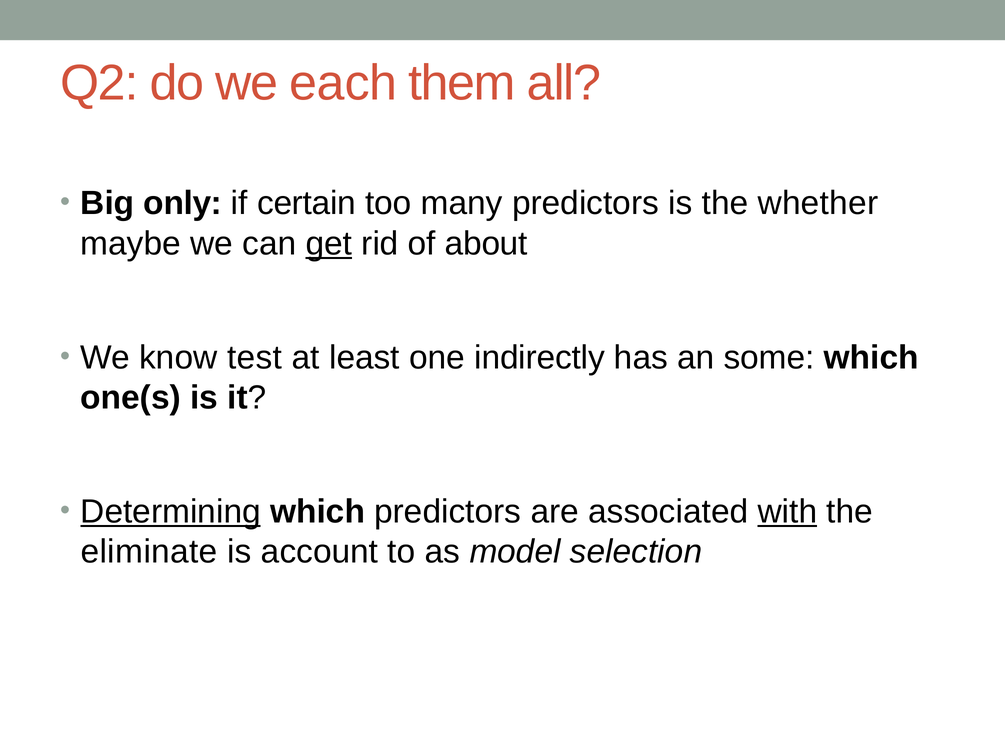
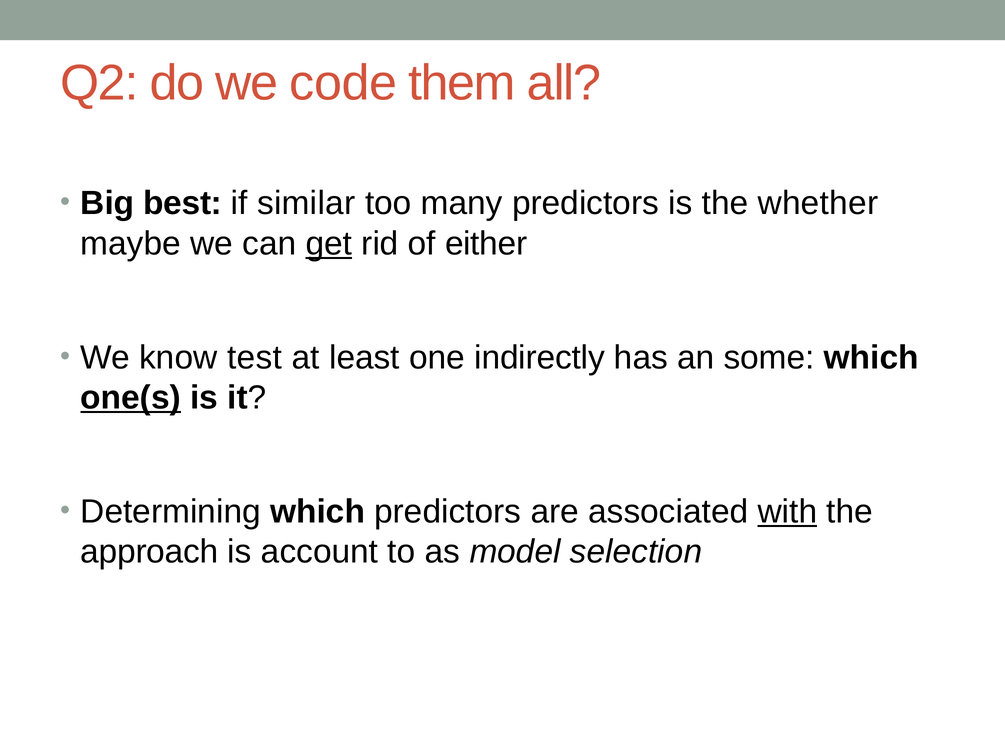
each: each -> code
only: only -> best
certain: certain -> similar
about: about -> either
one(s underline: none -> present
Determining underline: present -> none
eliminate: eliminate -> approach
